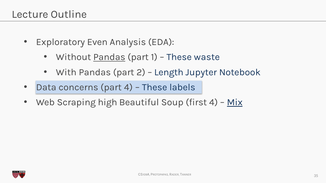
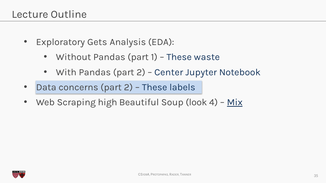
Even: Even -> Gets
Pandas at (109, 57) underline: present -> none
Length: Length -> Center
concerns part 4: 4 -> 2
first: first -> look
